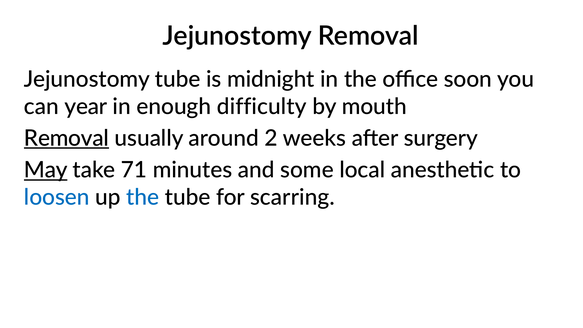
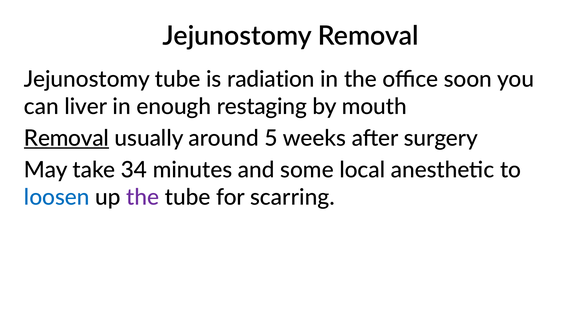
midnight: midnight -> radiation
year: year -> liver
difficulty: difficulty -> restaging
2: 2 -> 5
May underline: present -> none
71: 71 -> 34
the at (143, 197) colour: blue -> purple
